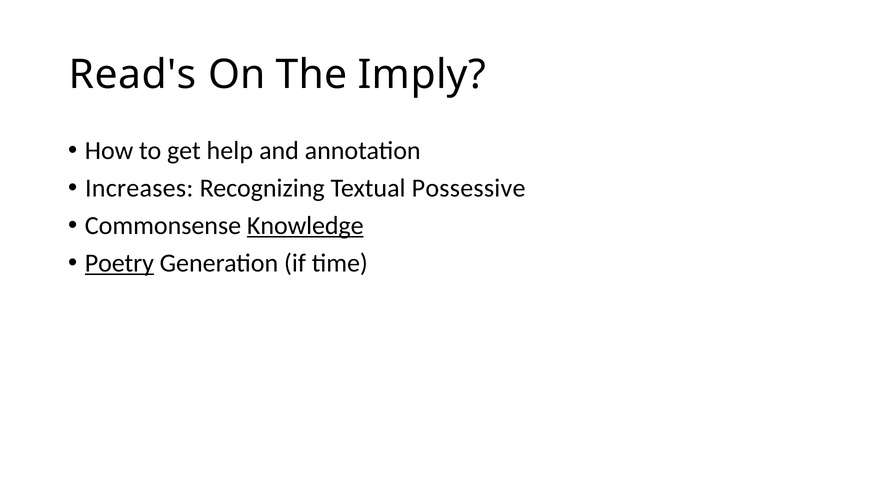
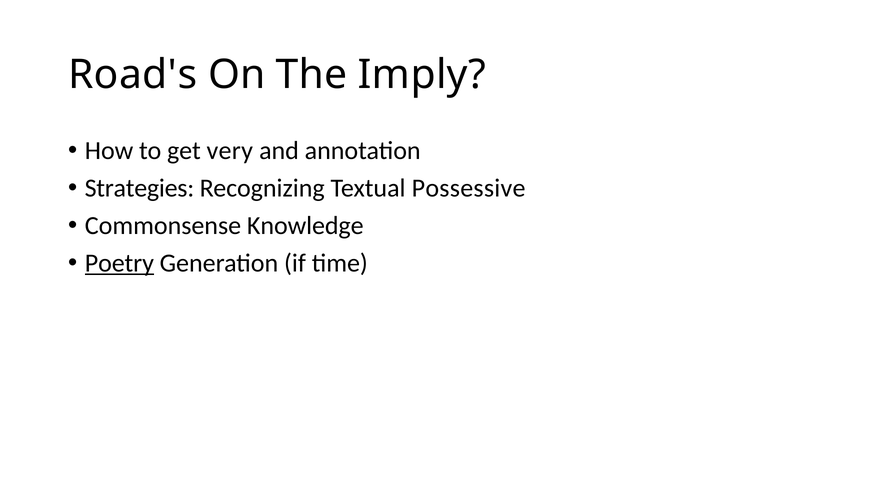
Read's: Read's -> Road's
help: help -> very
Increases: Increases -> Strategies
Knowledge underline: present -> none
